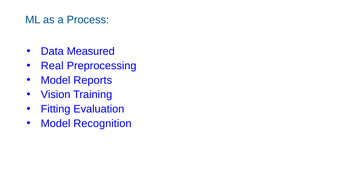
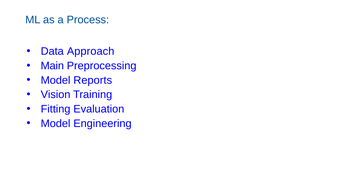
Measured: Measured -> Approach
Real: Real -> Main
Recognition: Recognition -> Engineering
